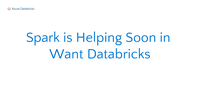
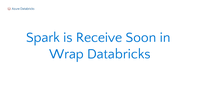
Helping: Helping -> Receive
Want: Want -> Wrap
